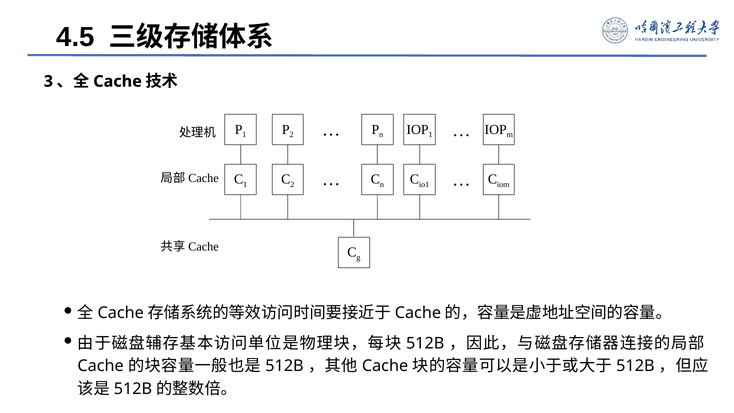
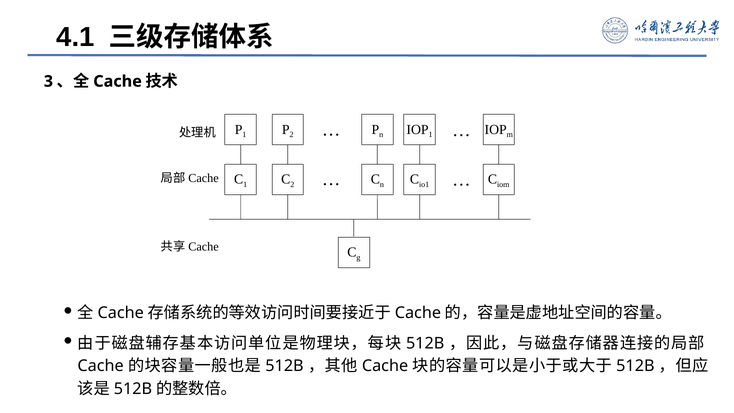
4.5: 4.5 -> 4.1
